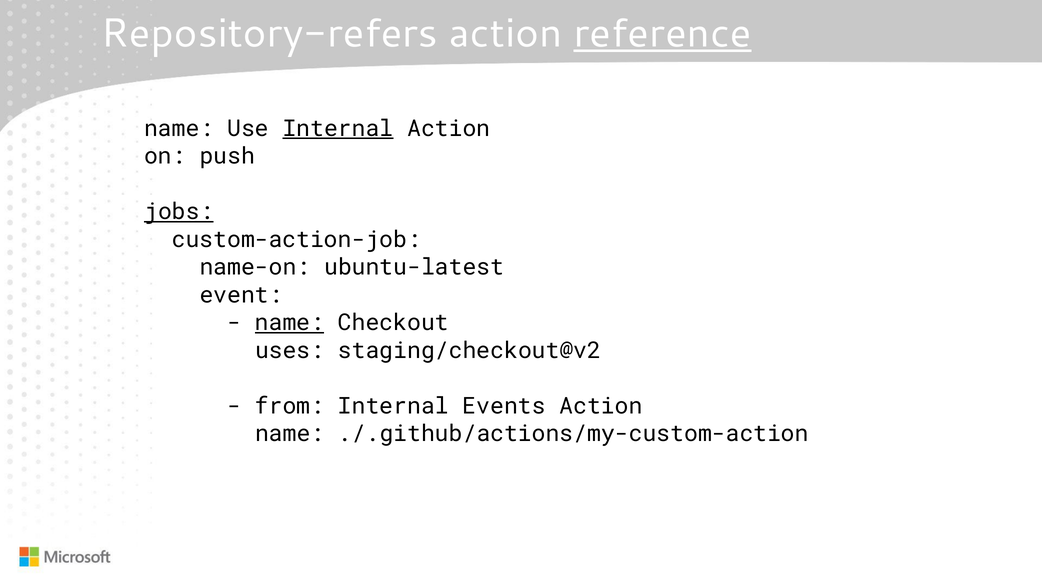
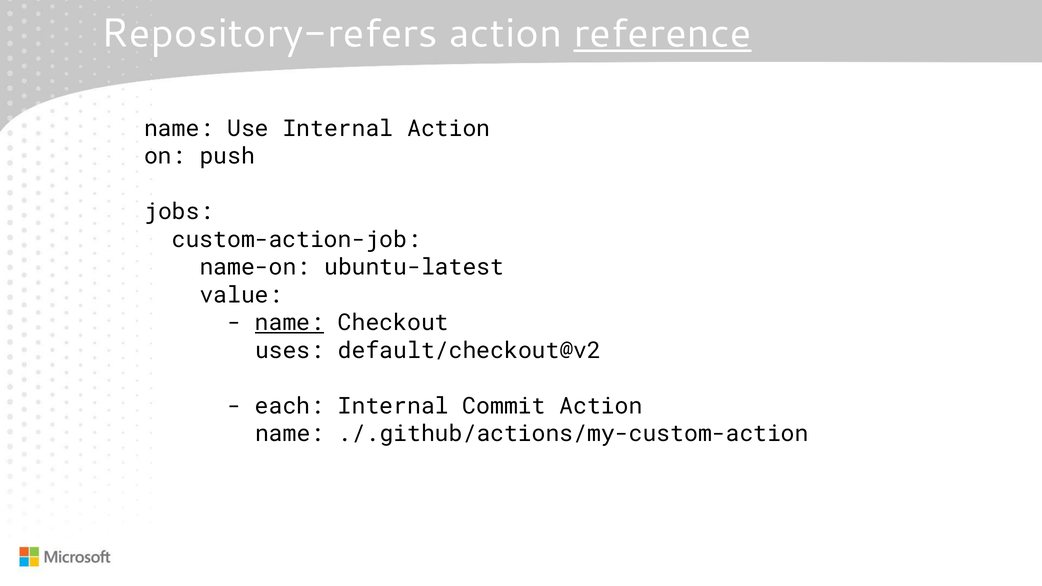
Internal at (338, 128) underline: present -> none
jobs underline: present -> none
event: event -> value
staging/checkout@v2: staging/checkout@v2 -> default/checkout@v2
from: from -> each
Events: Events -> Commit
